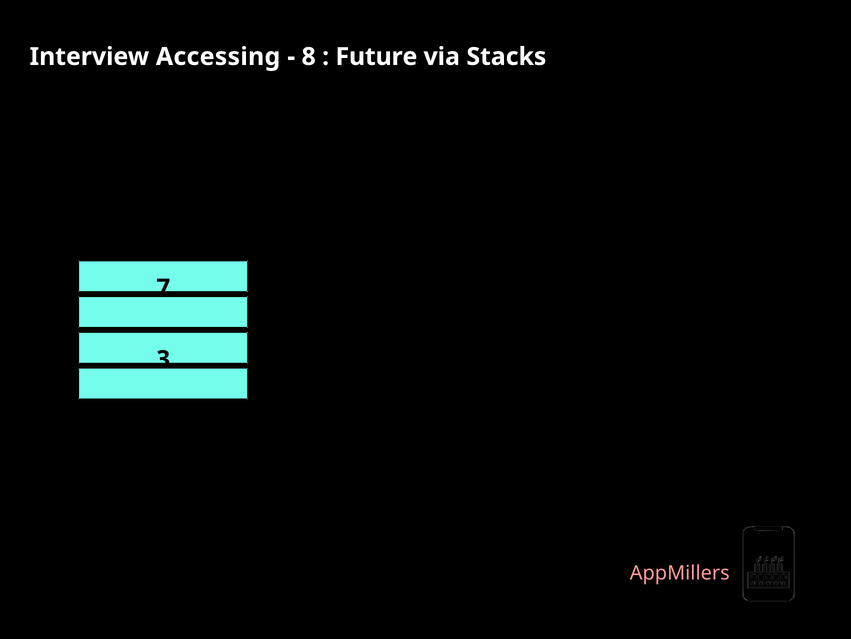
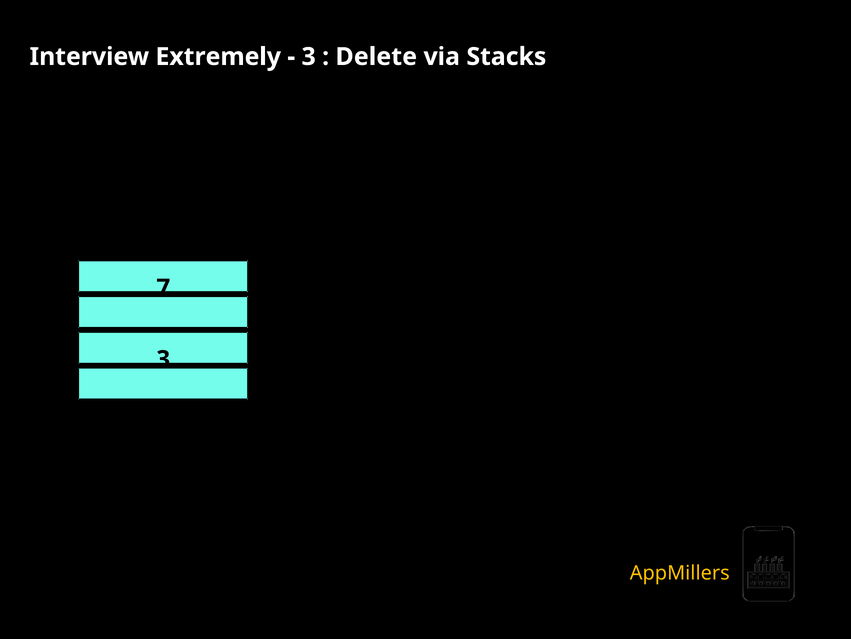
Accessing: Accessing -> Extremely
8 at (309, 57): 8 -> 3
Future: Future -> Delete
AppMillers colour: pink -> yellow
